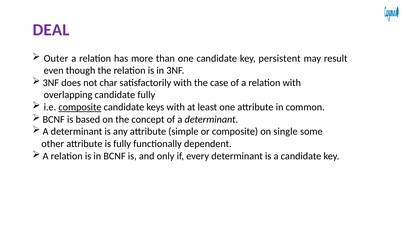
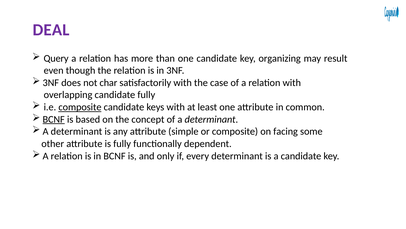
Outer: Outer -> Query
persistent: persistent -> organizing
BCNF at (54, 119) underline: none -> present
single: single -> facing
